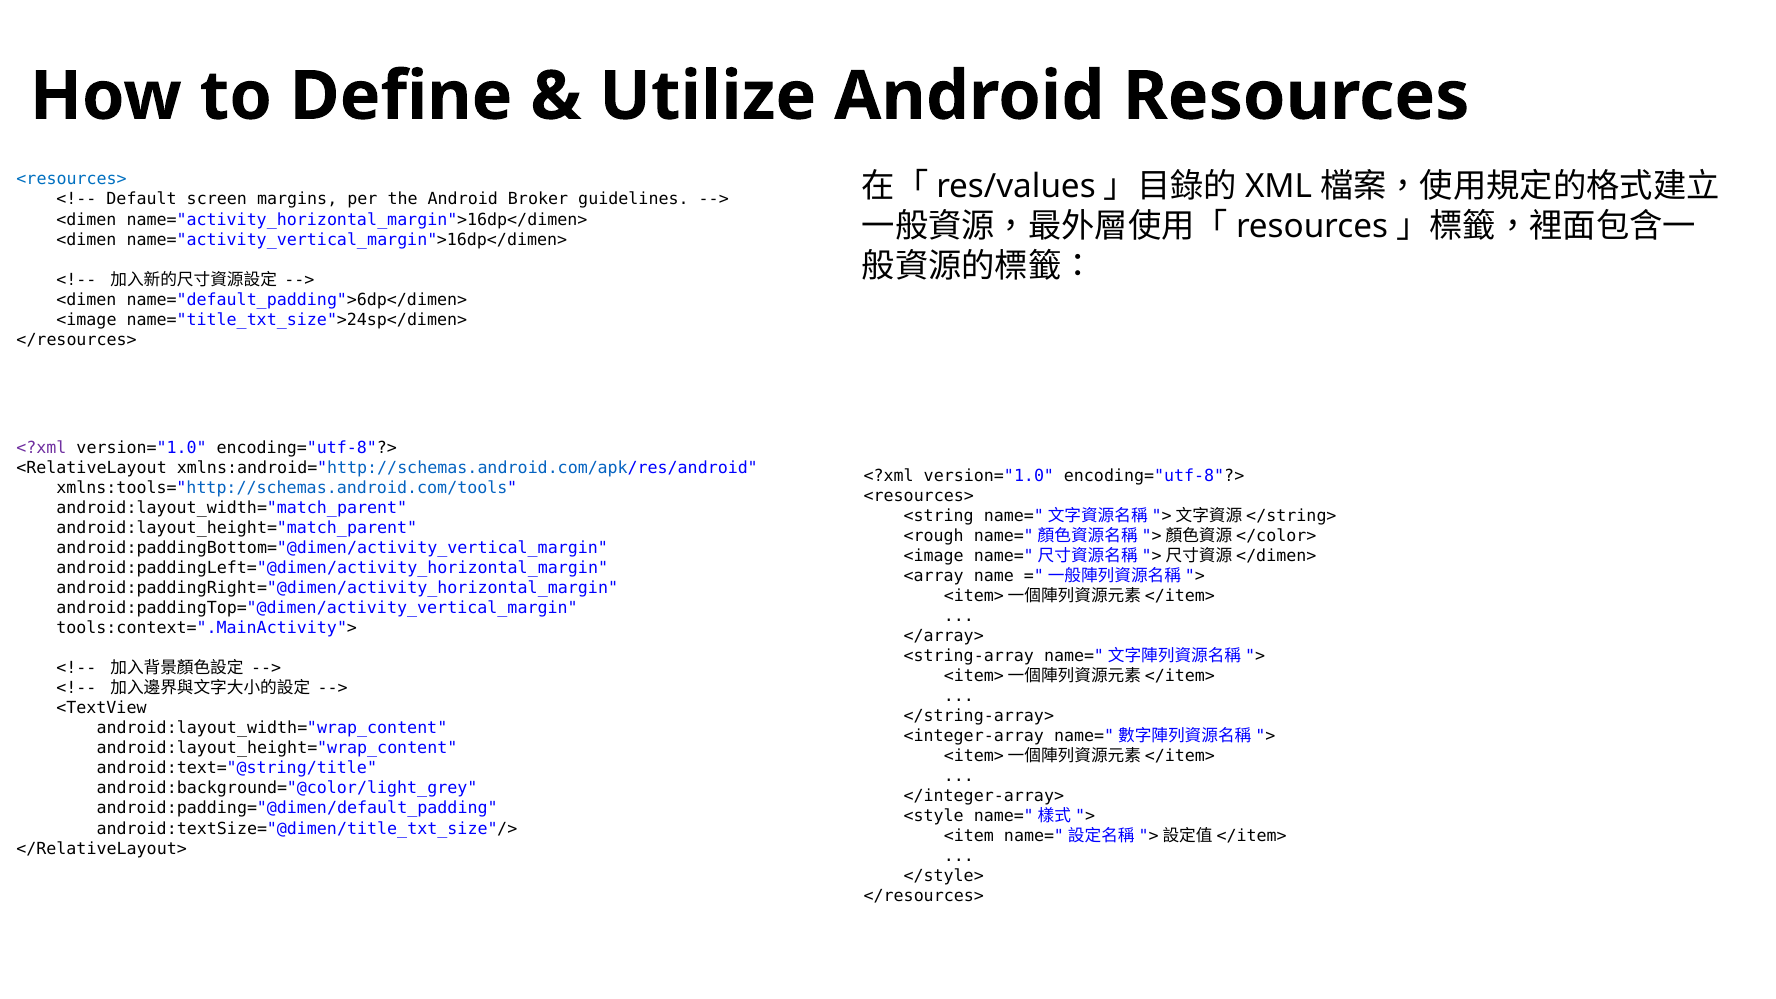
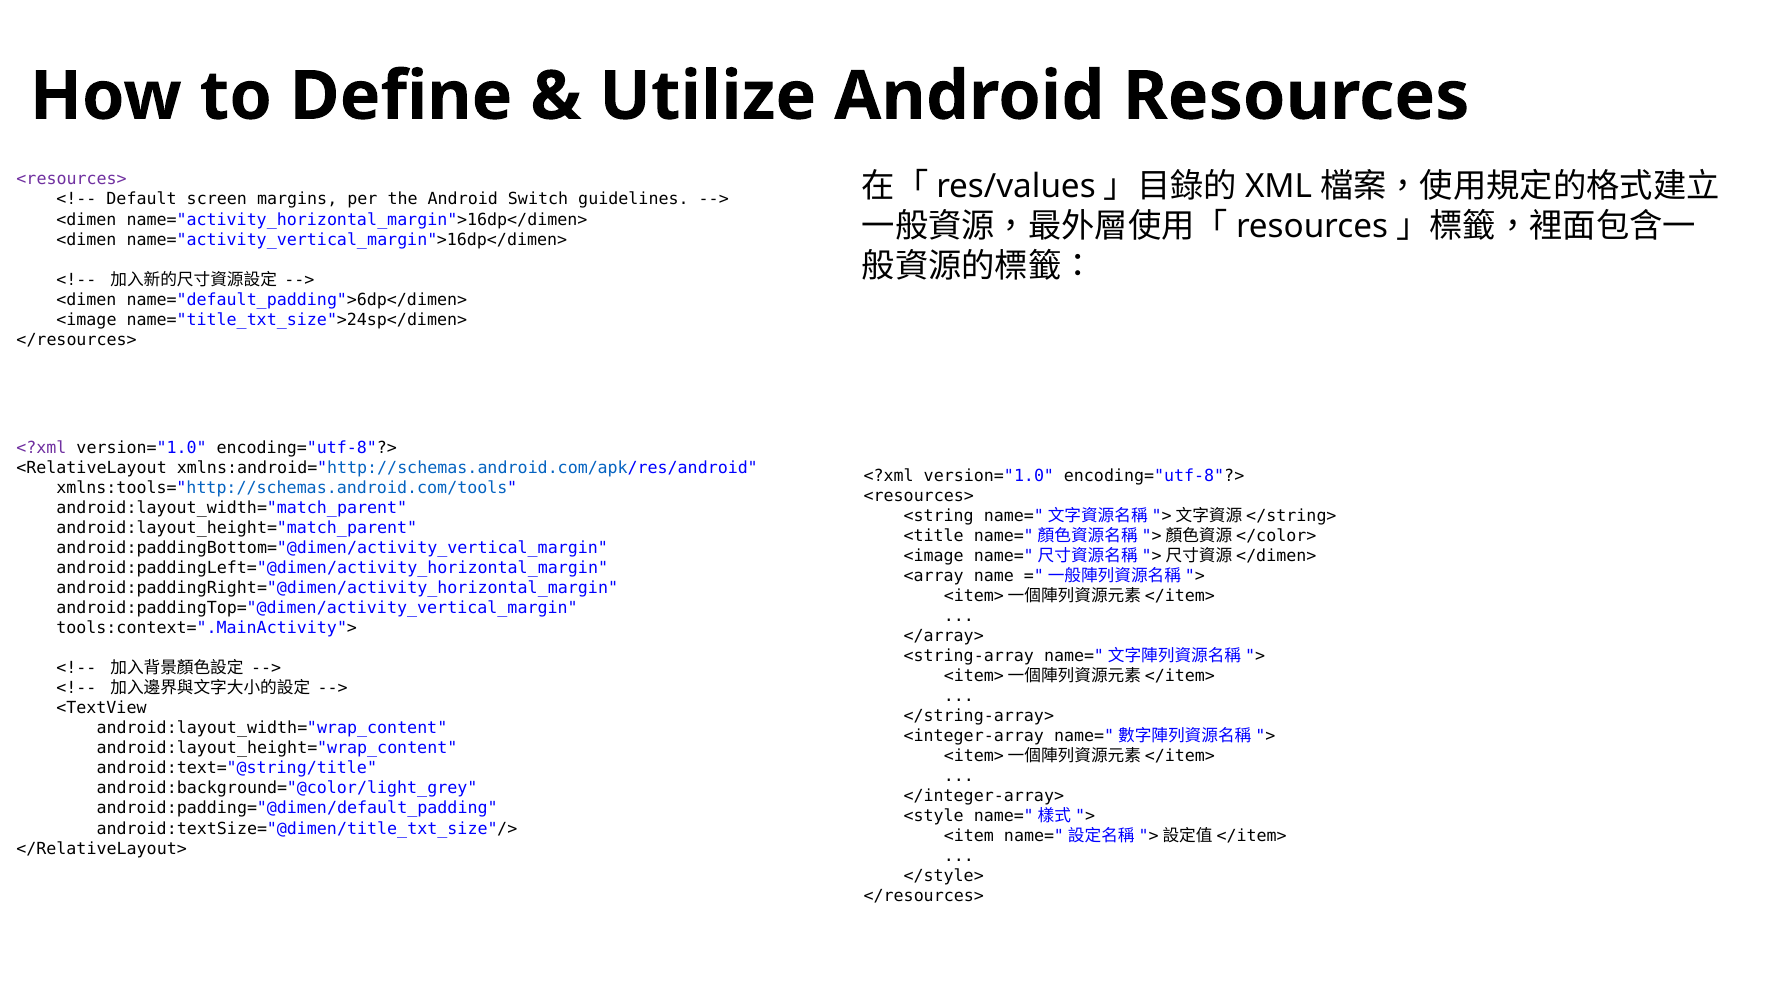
<resources> at (72, 179) colour: blue -> purple
Broker: Broker -> Switch
<rough: <rough -> <title
